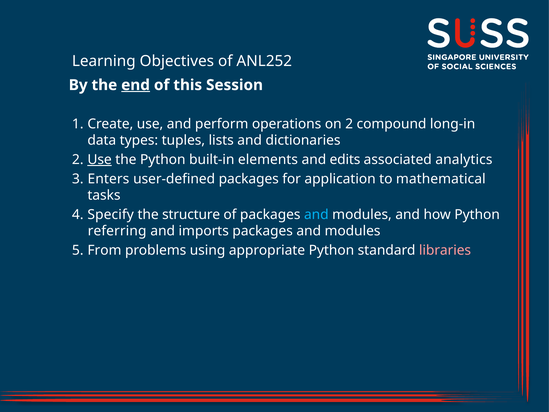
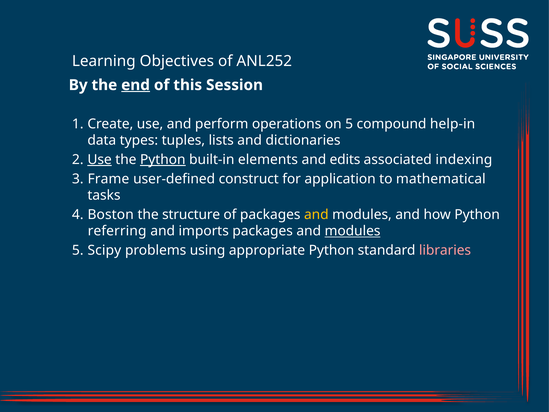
on 2: 2 -> 5
long-in: long-in -> help-in
Python at (163, 160) underline: none -> present
analytics: analytics -> indexing
Enters: Enters -> Frame
user-defined packages: packages -> construct
Specify: Specify -> Boston
and at (316, 214) colour: light blue -> yellow
modules at (353, 231) underline: none -> present
From: From -> Scipy
